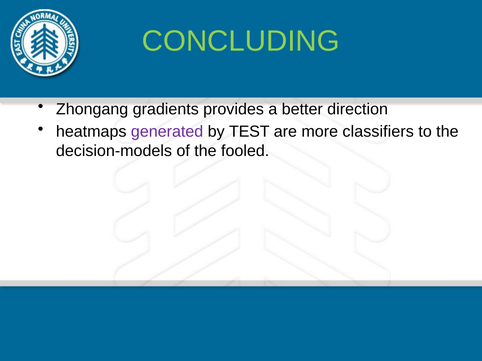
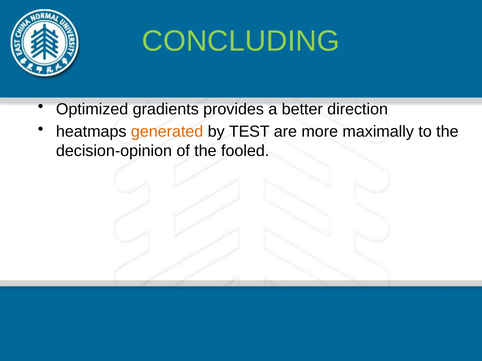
Zhongang: Zhongang -> Optimized
generated colour: purple -> orange
classifiers: classifiers -> maximally
decision-models: decision-models -> decision-opinion
